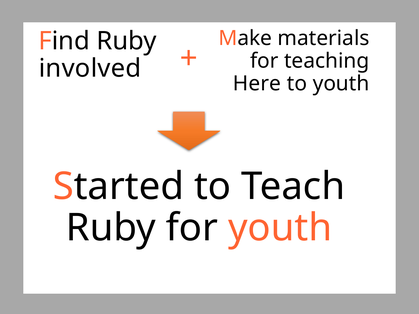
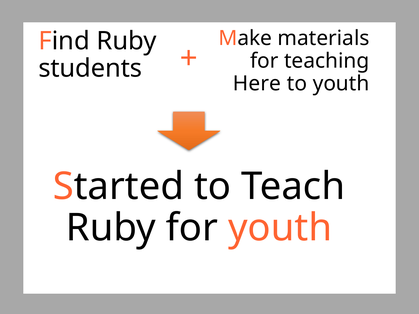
involved: involved -> students
